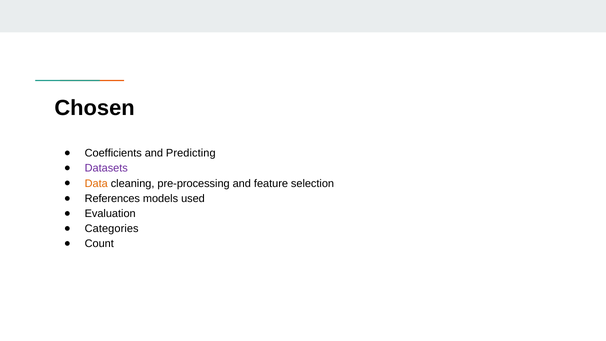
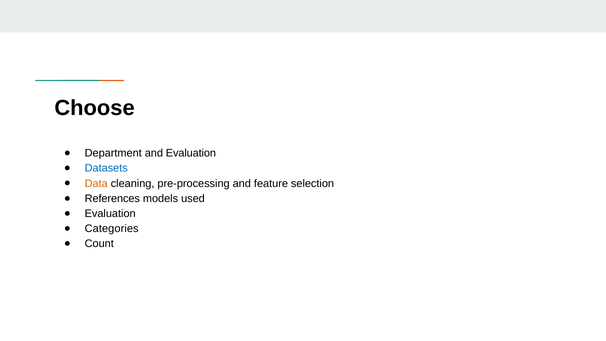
Chosen: Chosen -> Choose
Coefficients: Coefficients -> Department
and Predicting: Predicting -> Evaluation
Datasets colour: purple -> blue
